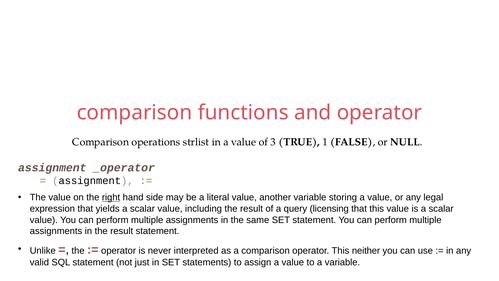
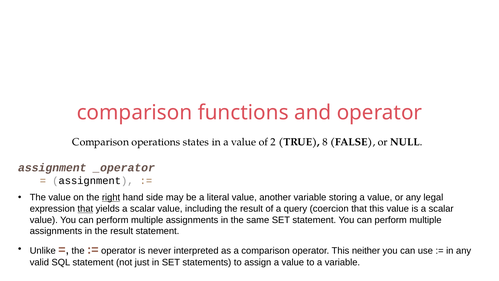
strlist: strlist -> states
3: 3 -> 2
1: 1 -> 8
that at (85, 209) underline: none -> present
licensing: licensing -> coercion
